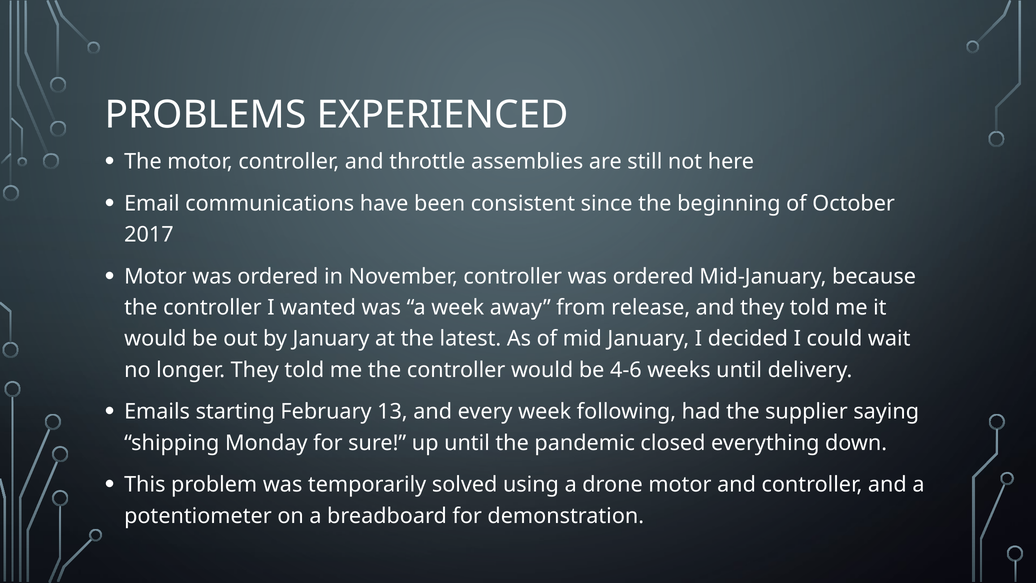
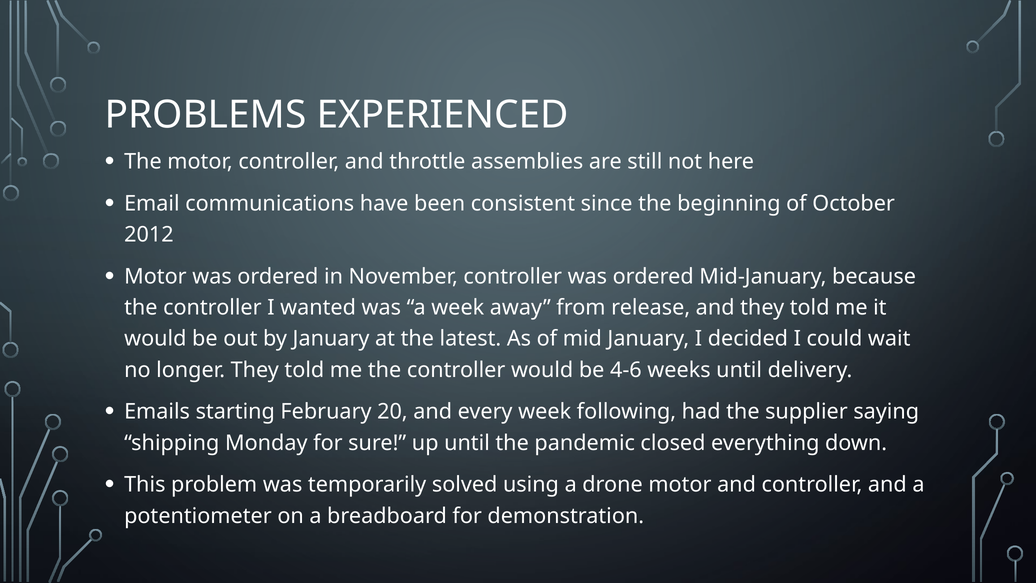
2017: 2017 -> 2012
13: 13 -> 20
